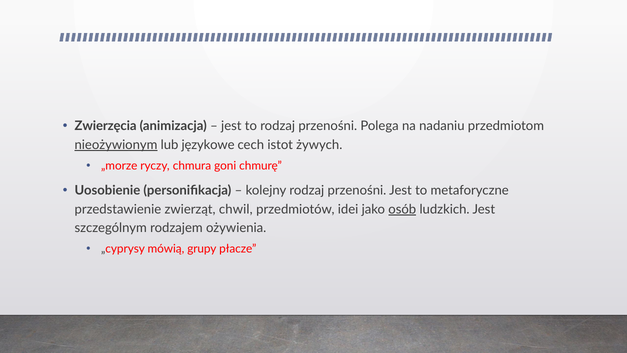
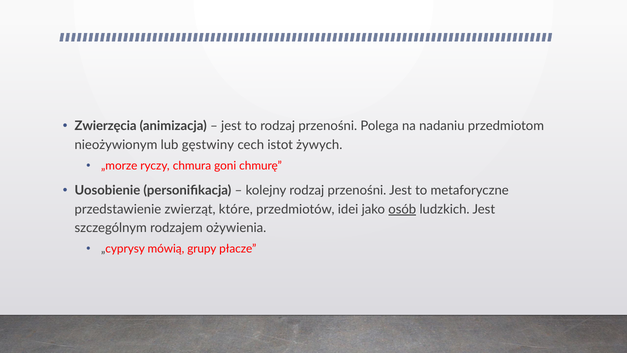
nieożywionym underline: present -> none
językowe: językowe -> gęstwiny
chwil: chwil -> które
